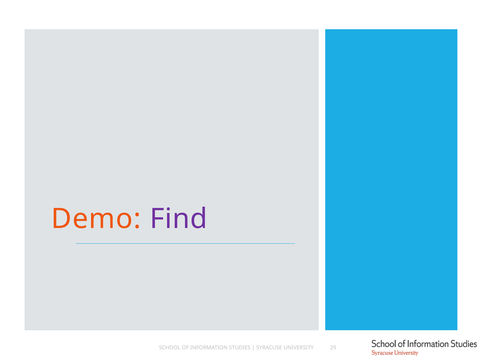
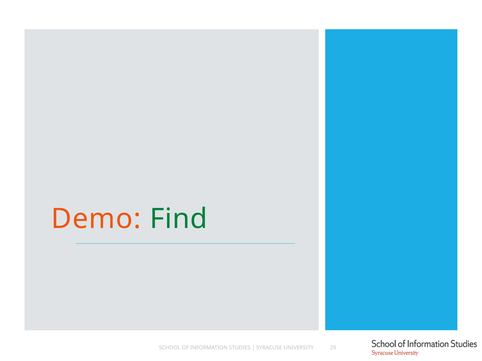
Find colour: purple -> green
